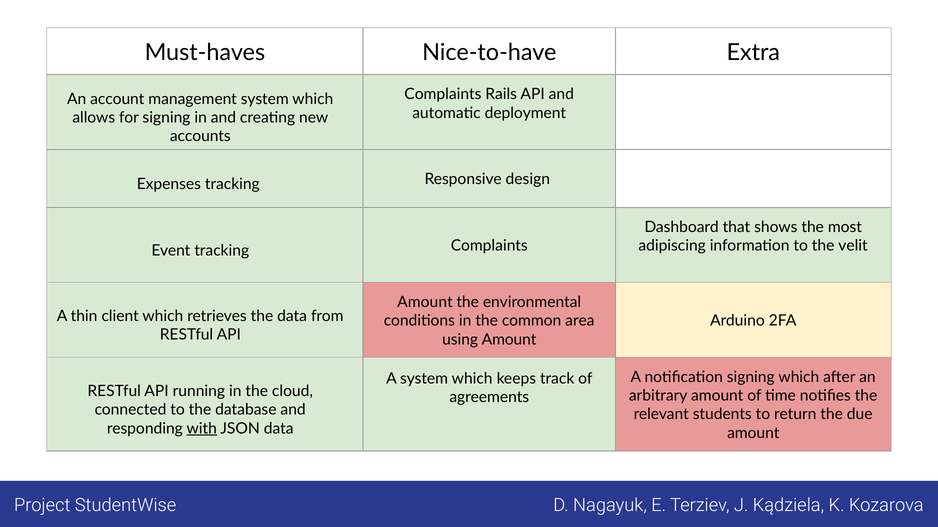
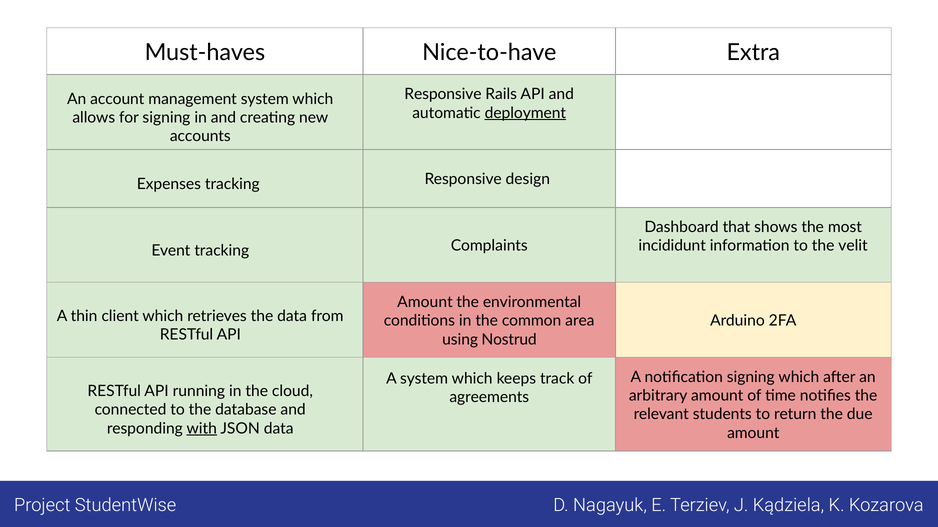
Complaints at (443, 94): Complaints -> Responsive
deployment underline: none -> present
adipiscing: adipiscing -> incididunt
using Amount: Amount -> Nostrud
